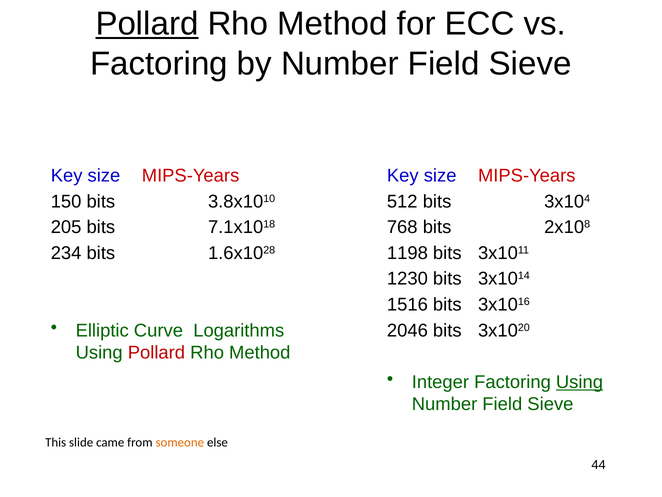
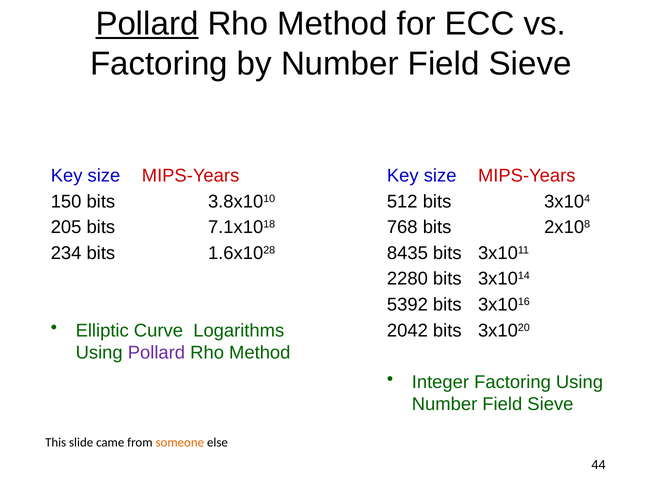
1198: 1198 -> 8435
1230: 1230 -> 2280
1516: 1516 -> 5392
2046: 2046 -> 2042
Pollard at (156, 352) colour: red -> purple
Using at (579, 382) underline: present -> none
